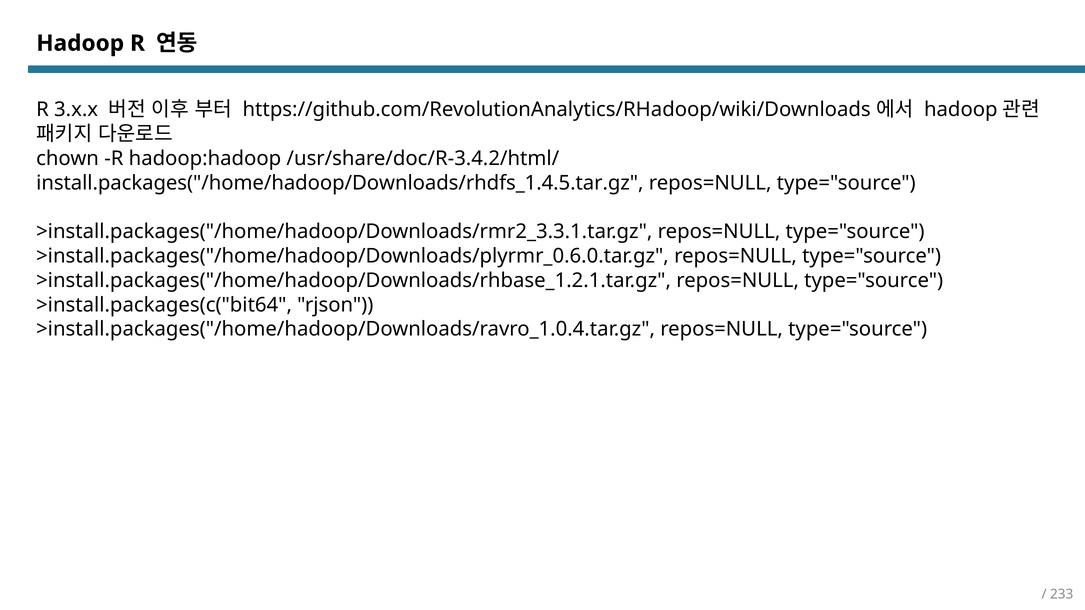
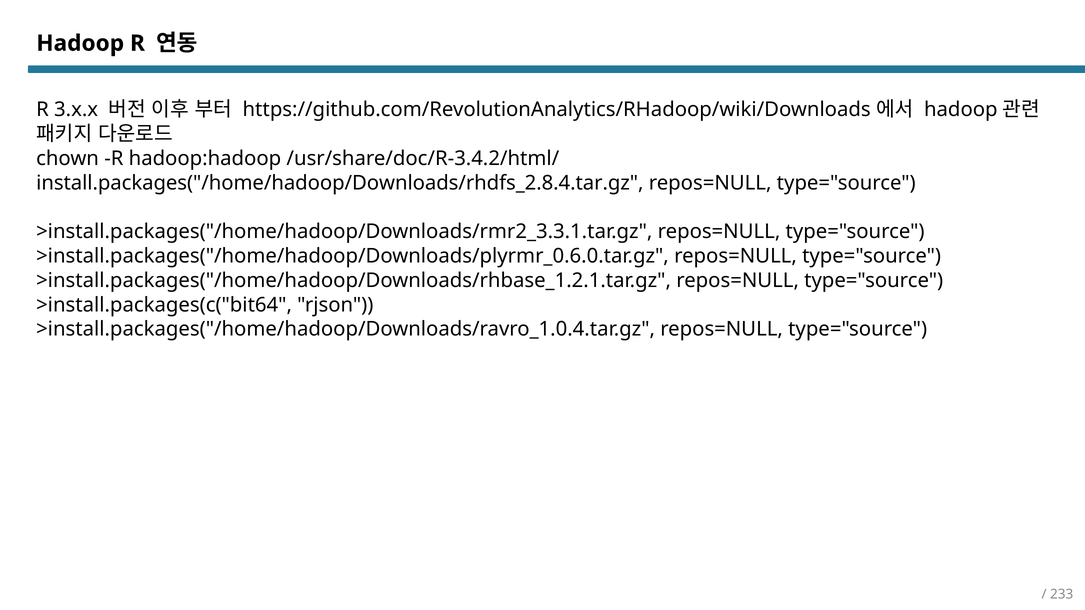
install.packages("/home/hadoop/Downloads/rhdfs_1.4.5.tar.gz: install.packages("/home/hadoop/Downloads/rhdfs_1.4.5.tar.gz -> install.packages("/home/hadoop/Downloads/rhdfs_2.8.4.tar.gz
